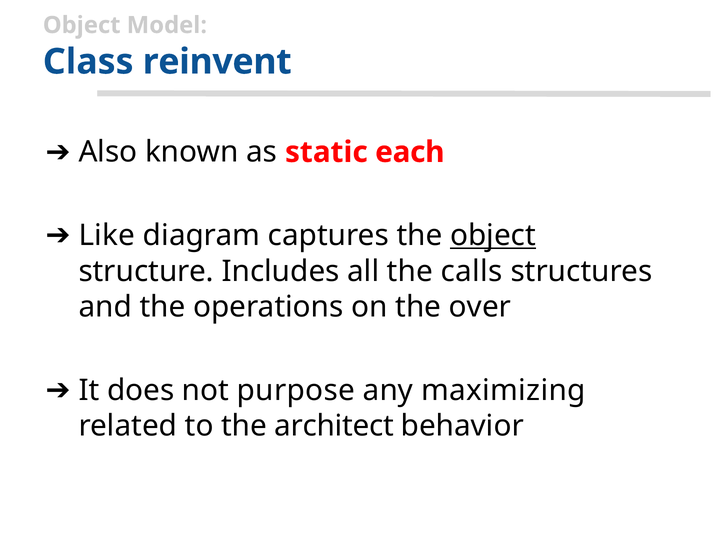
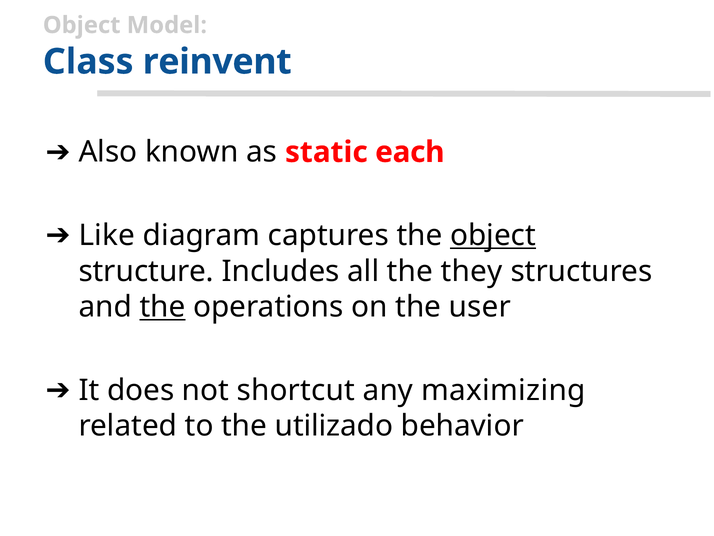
calls: calls -> they
the at (162, 307) underline: none -> present
over: over -> user
purpose: purpose -> shortcut
architect: architect -> utilizado
